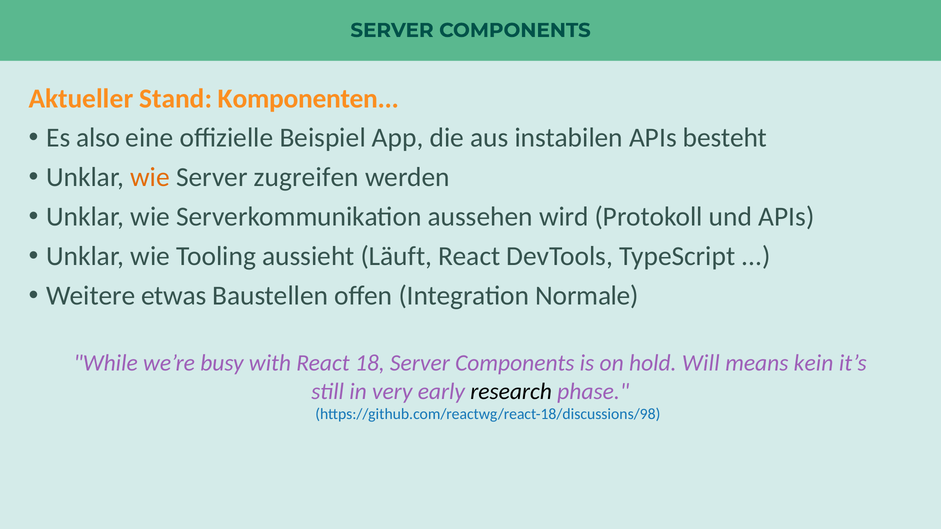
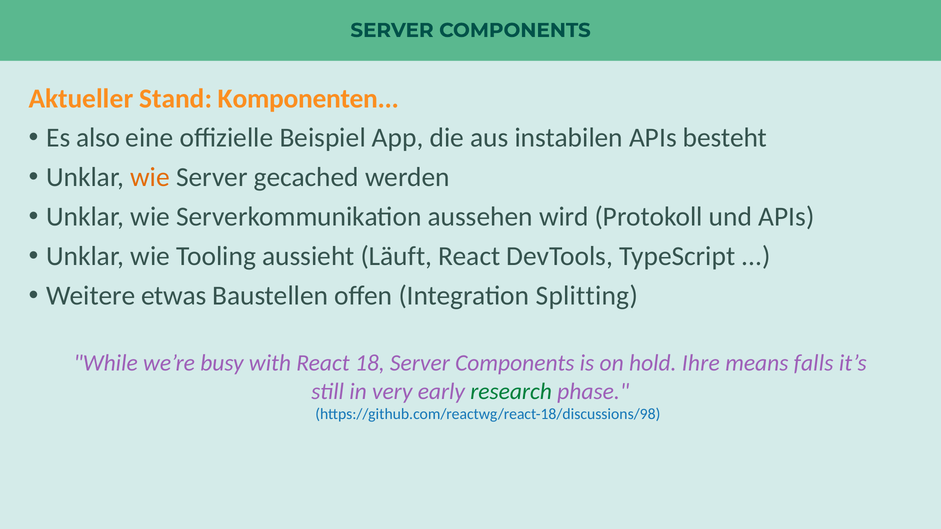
zugreifen: zugreifen -> gecached
Normale: Normale -> Splitting
Will: Will -> Ihre
kein: kein -> falls
research colour: black -> green
